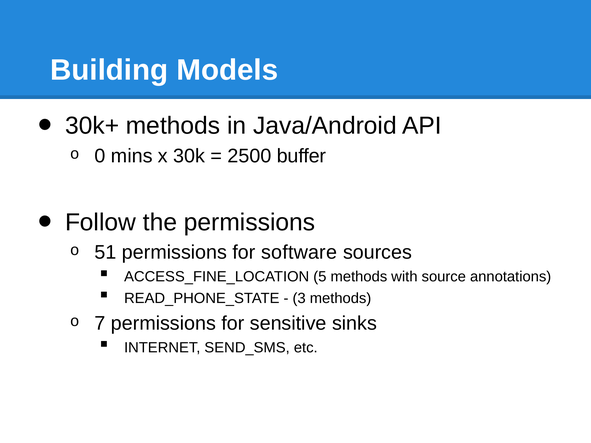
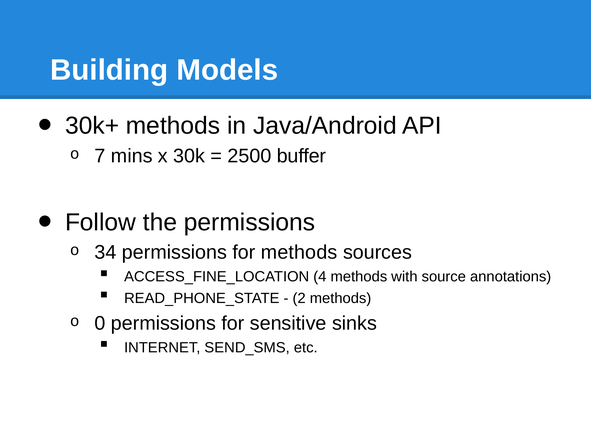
0: 0 -> 7
51: 51 -> 34
for software: software -> methods
5: 5 -> 4
3: 3 -> 2
7: 7 -> 0
